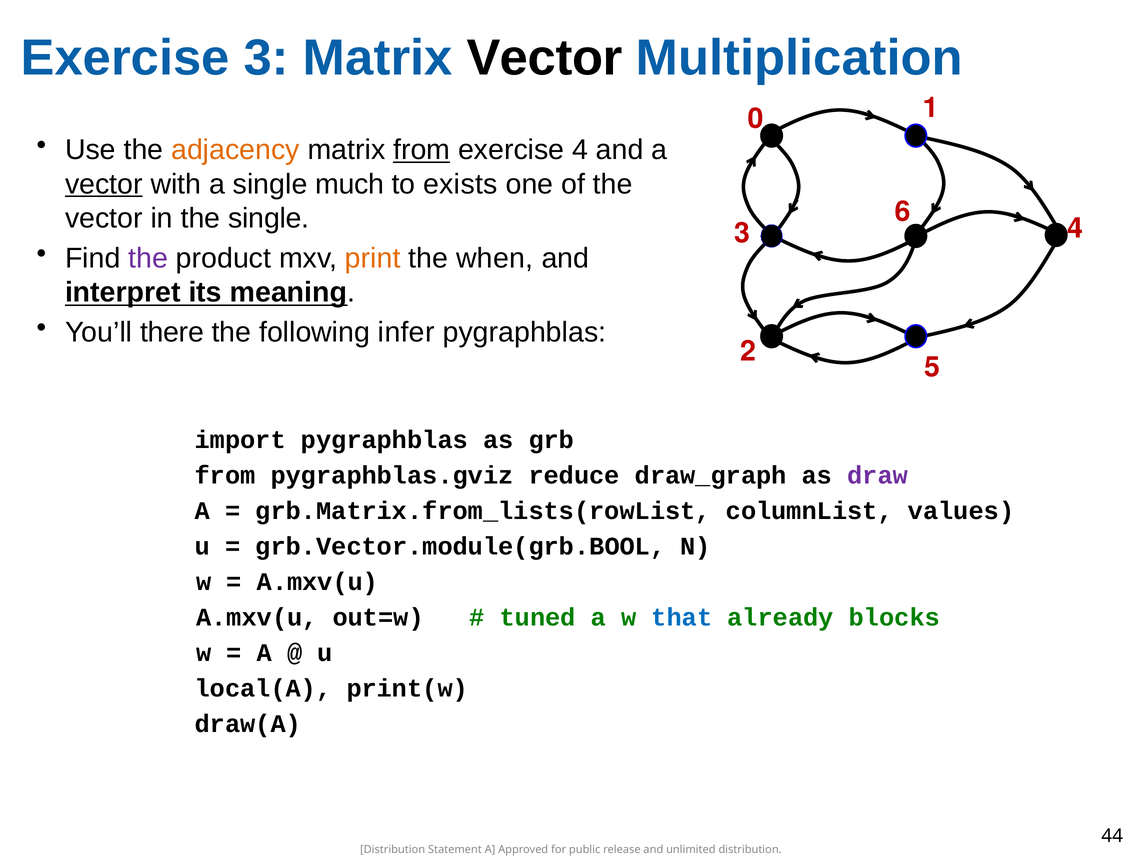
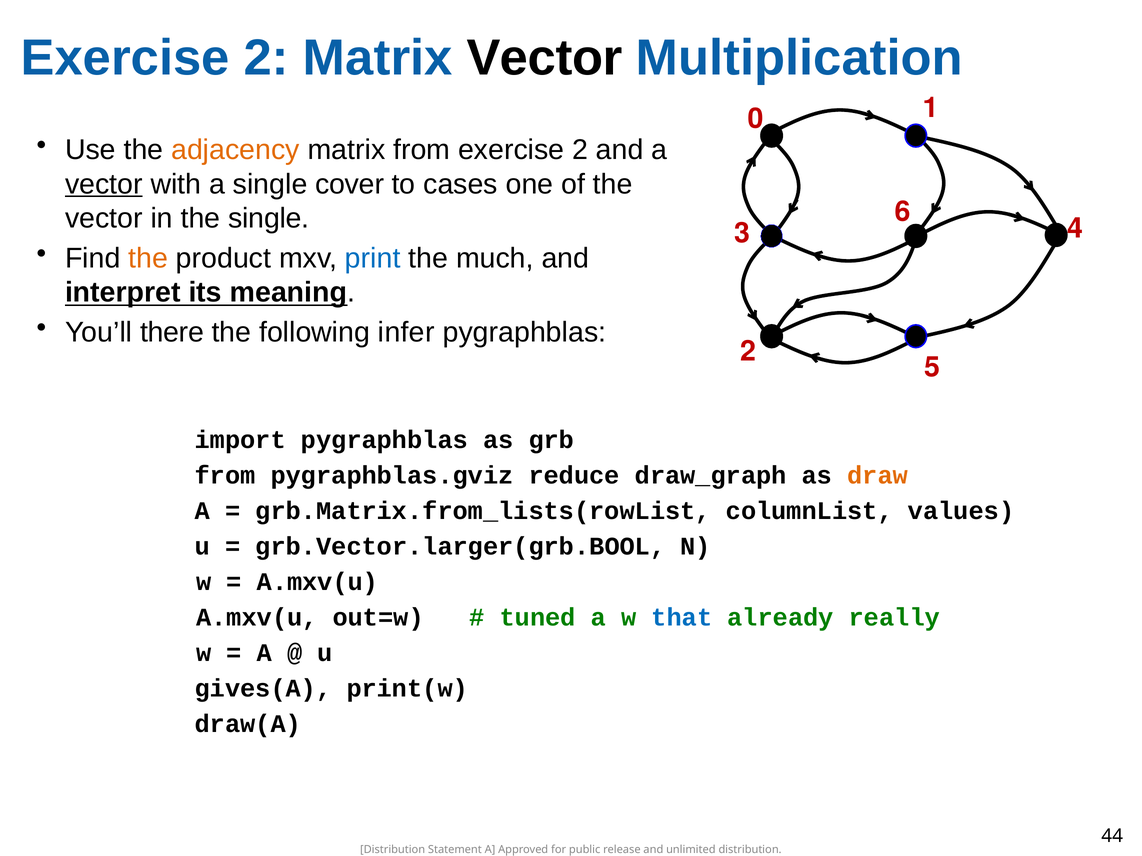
3 at (266, 58): 3 -> 2
from at (422, 150) underline: present -> none
4 at (580, 150): 4 -> 2
much: much -> cover
exists: exists -> cases
the at (148, 258) colour: purple -> orange
print colour: orange -> blue
when: when -> much
draw colour: purple -> orange
grb.Vector.module(grb.BOOL: grb.Vector.module(grb.BOOL -> grb.Vector.larger(grb.BOOL
blocks: blocks -> really
local(A: local(A -> gives(A
